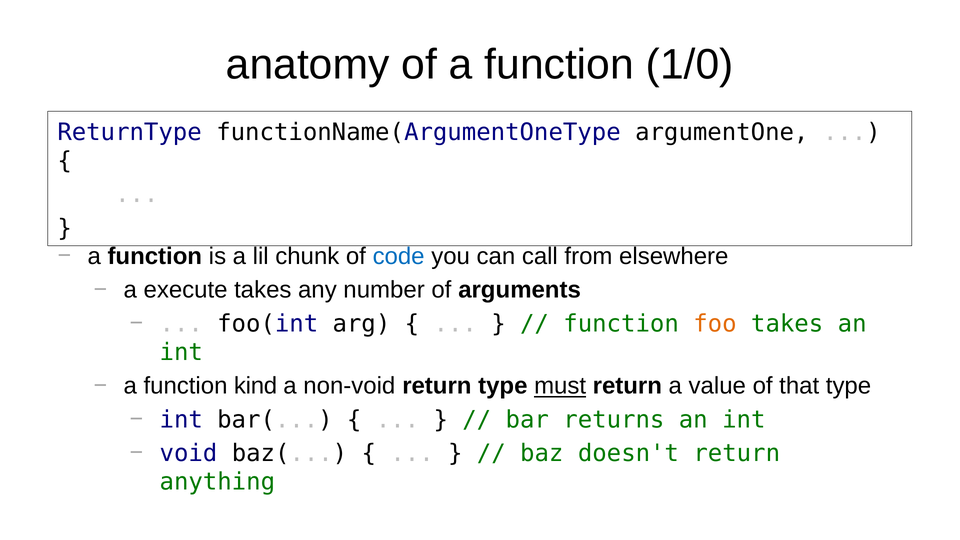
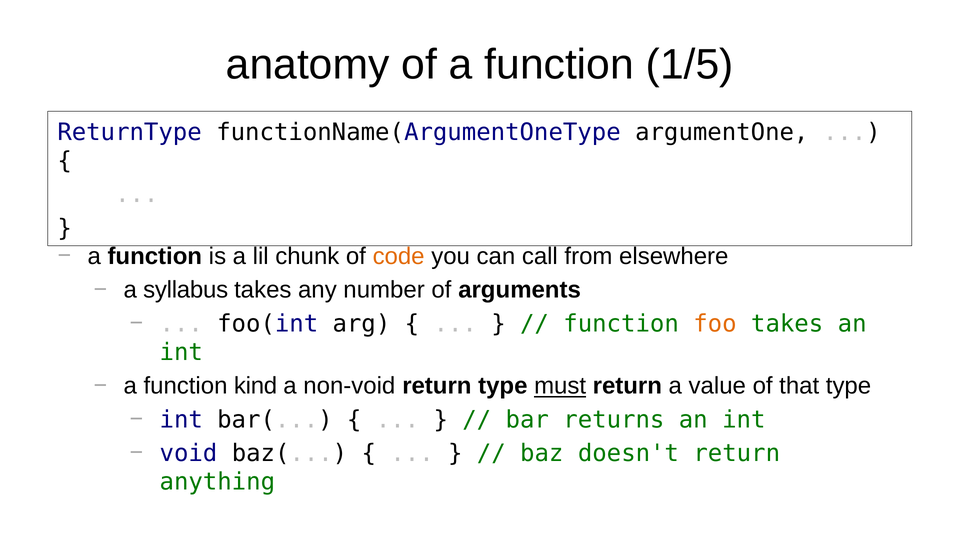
1/0: 1/0 -> 1/5
code colour: blue -> orange
execute: execute -> syllabus
